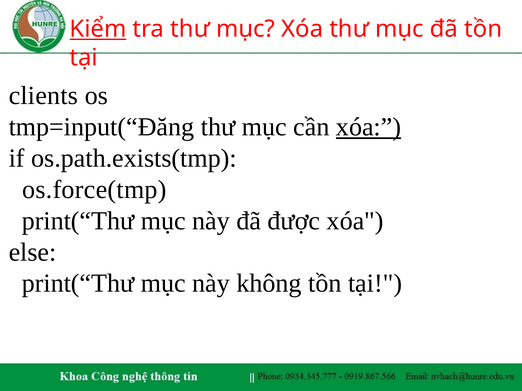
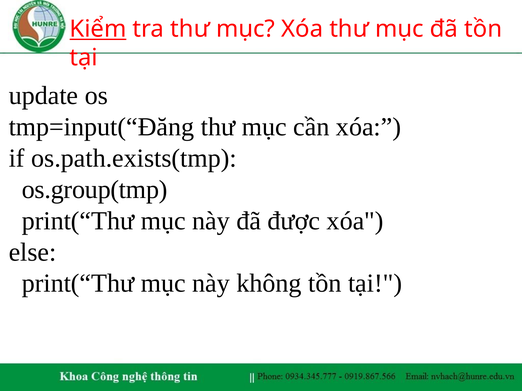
clients: clients -> update
xóa at (369, 127) underline: present -> none
os.force(tmp: os.force(tmp -> os.group(tmp
